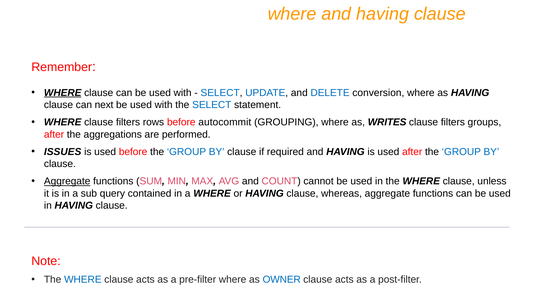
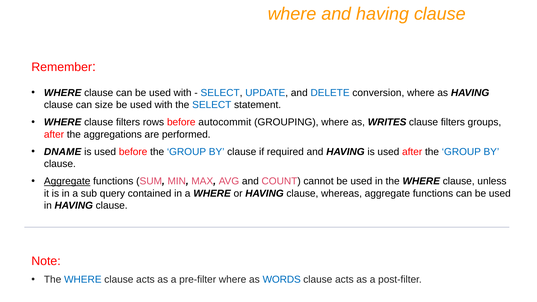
WHERE at (63, 93) underline: present -> none
next: next -> size
ISSUES: ISSUES -> DNAME
OWNER: OWNER -> WORDS
